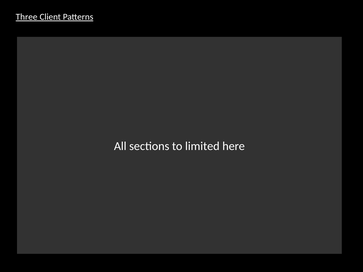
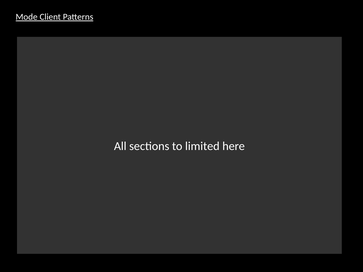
Three: Three -> Mode
